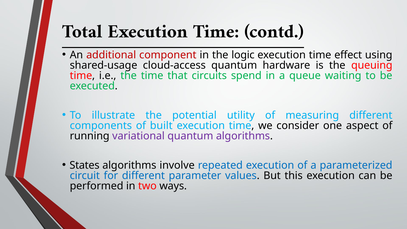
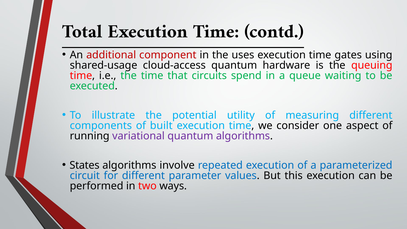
logic: logic -> uses
effect: effect -> gates
